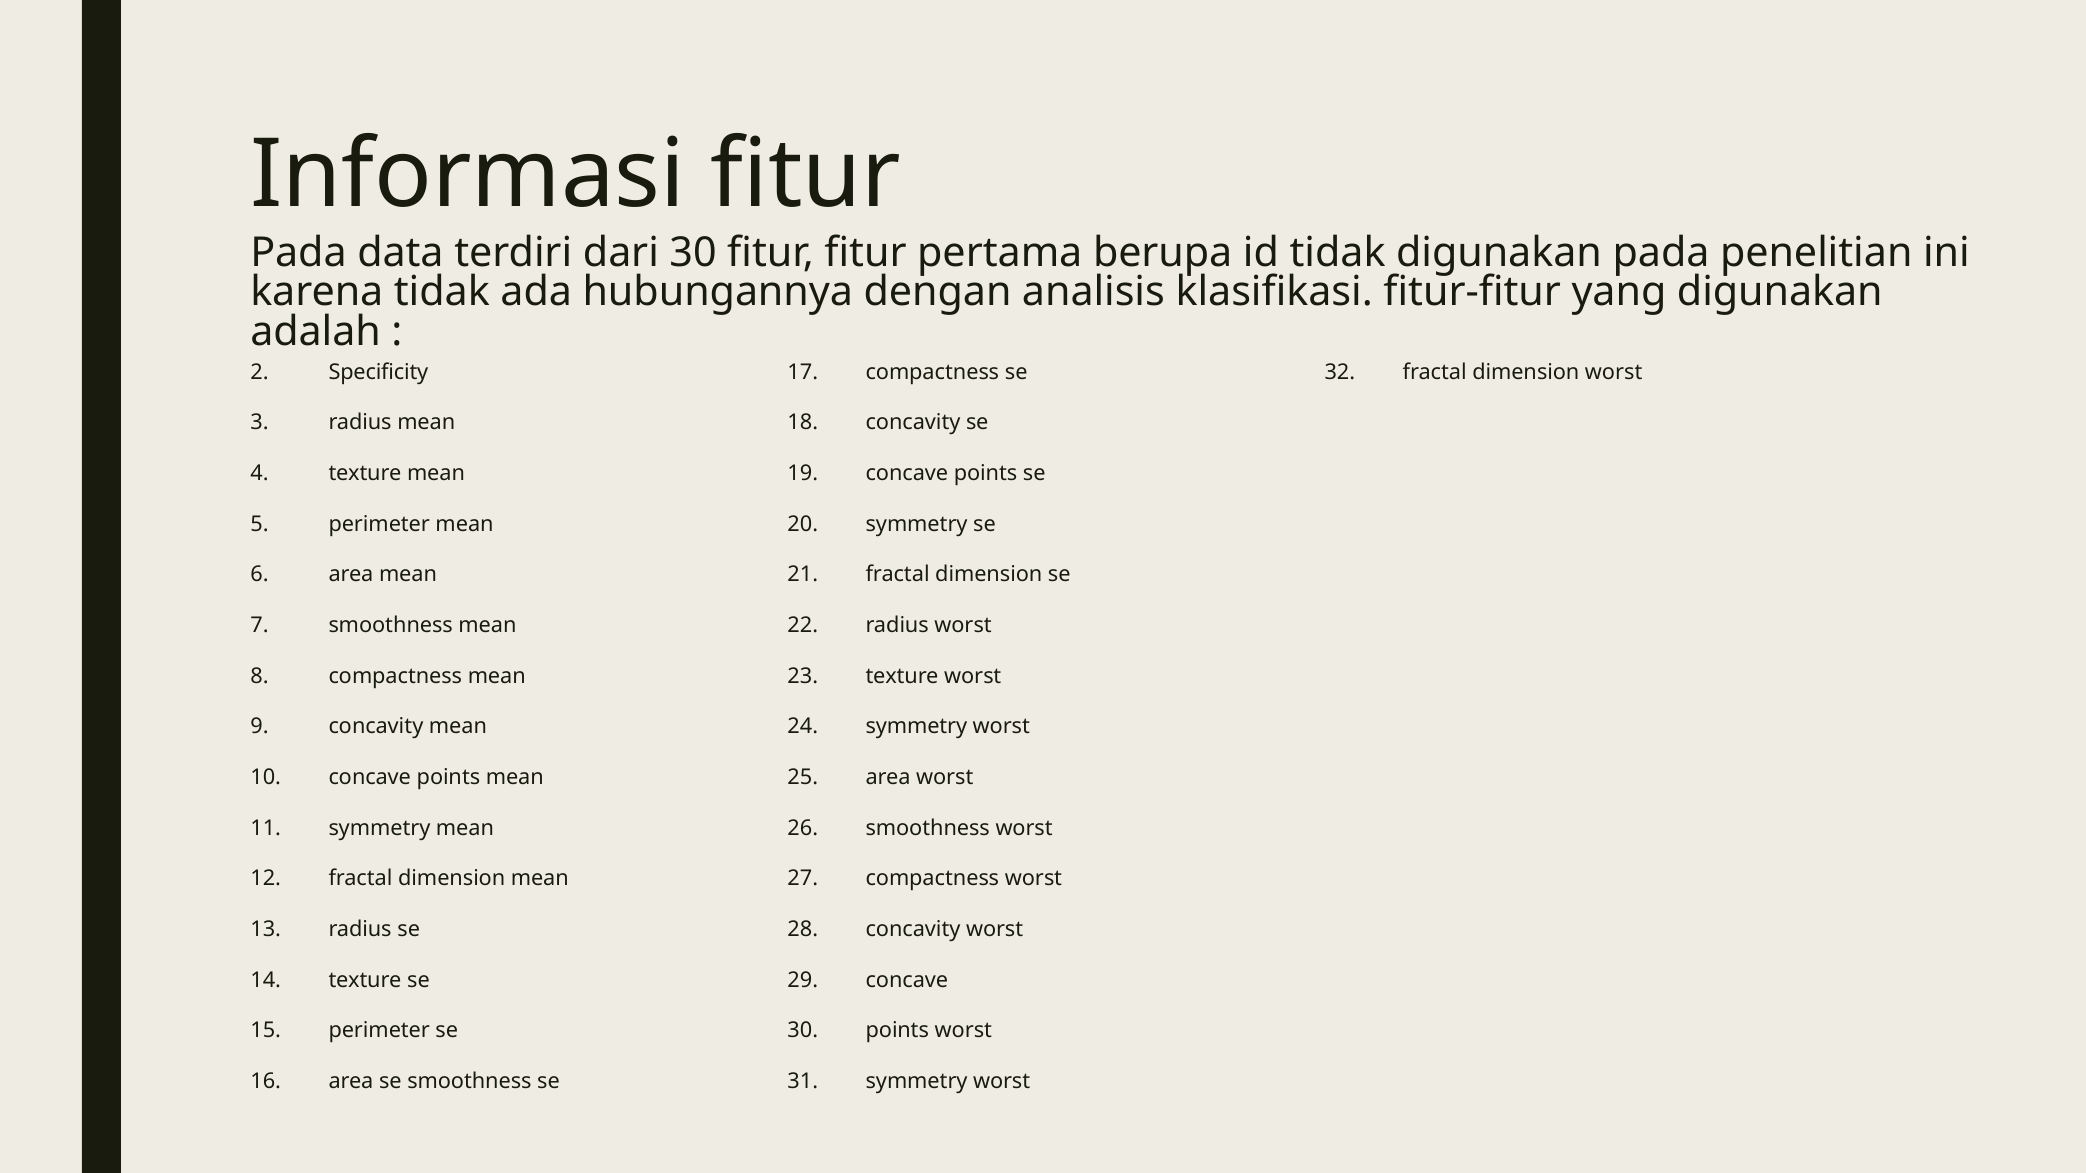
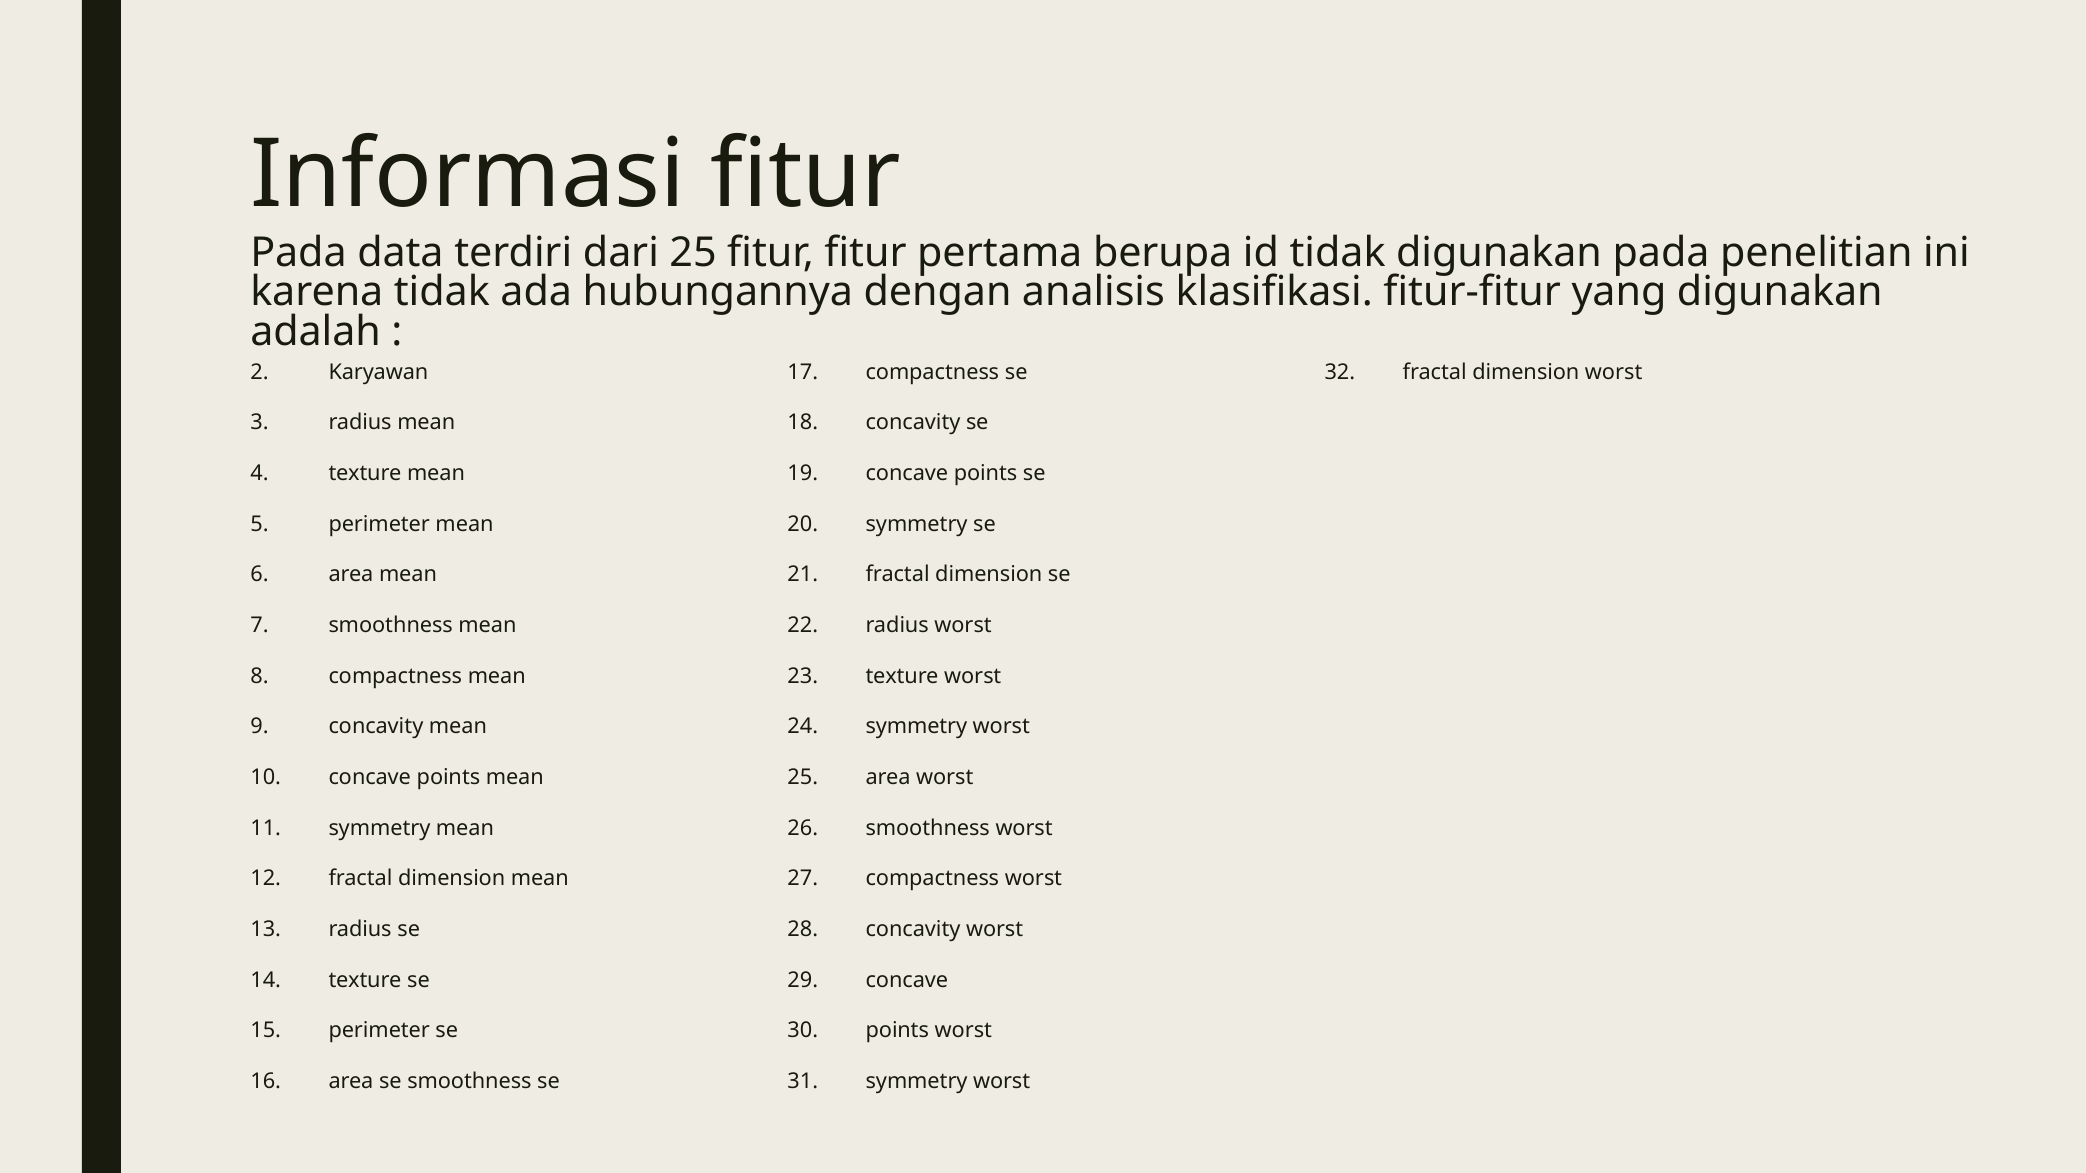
dari 30: 30 -> 25
Specificity: Specificity -> Karyawan
